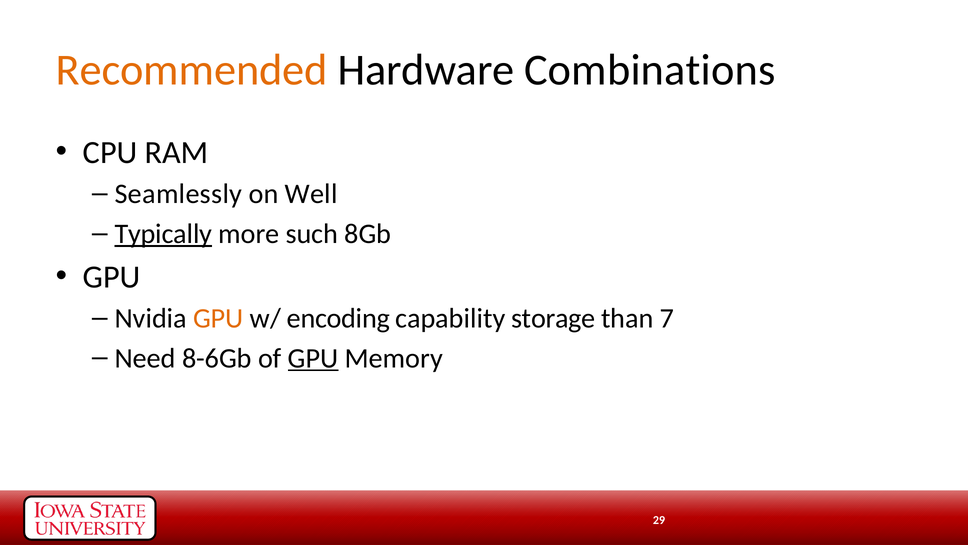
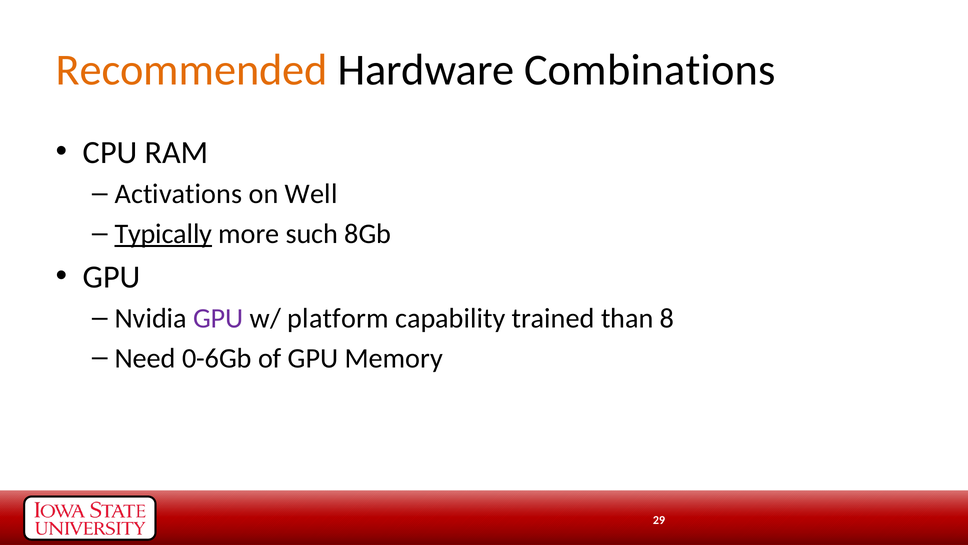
Seamlessly: Seamlessly -> Activations
GPU at (218, 318) colour: orange -> purple
encoding: encoding -> platform
storage: storage -> trained
7: 7 -> 8
8-6Gb: 8-6Gb -> 0-6Gb
GPU at (313, 358) underline: present -> none
